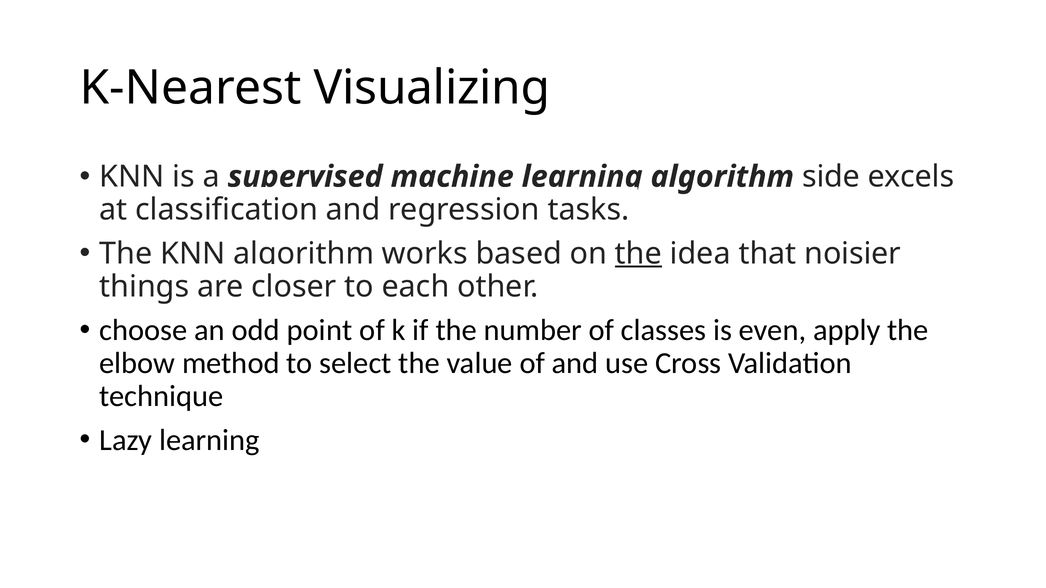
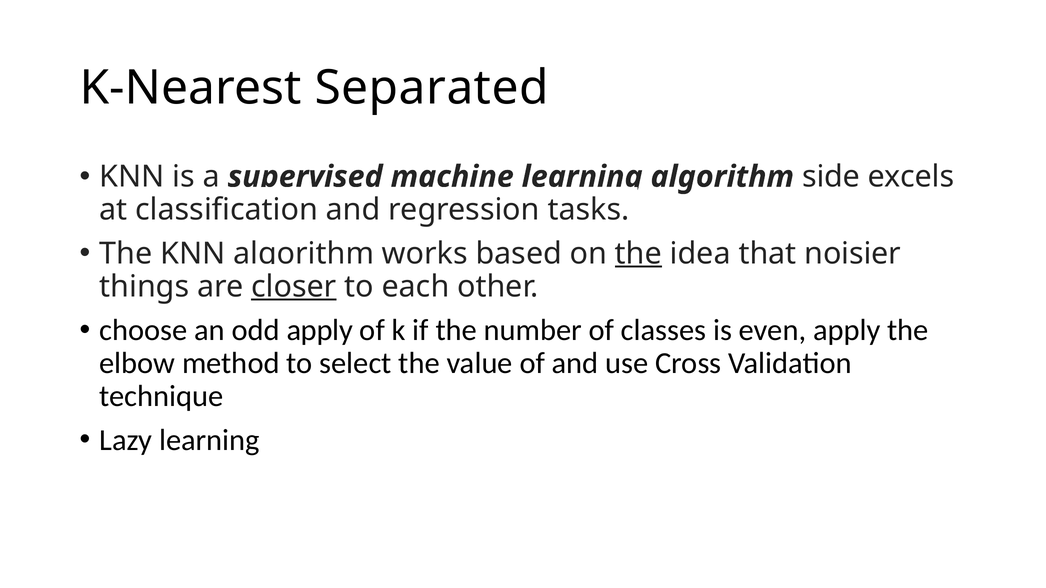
Visualizing: Visualizing -> Separated
closer underline: none -> present
odd point: point -> apply
